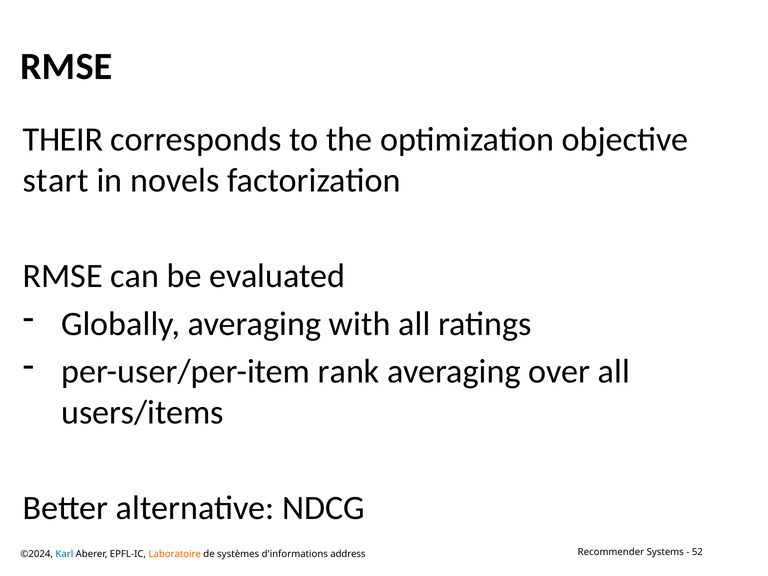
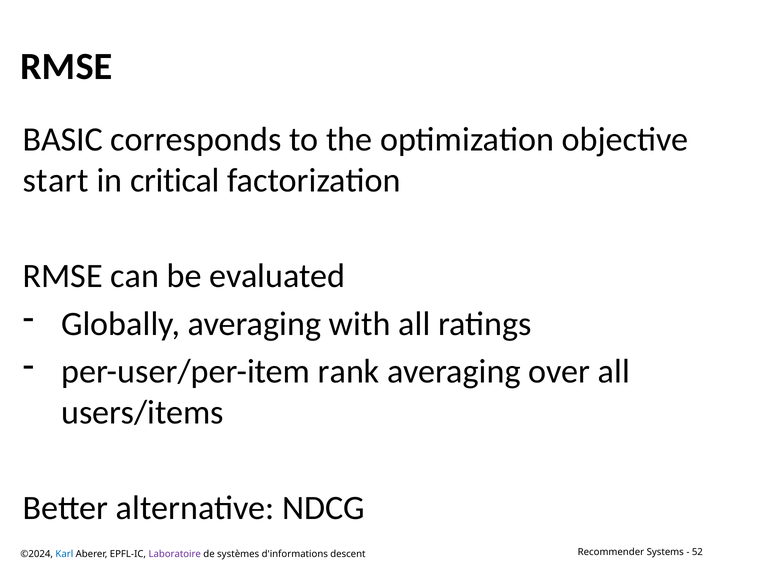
THEIR: THEIR -> BASIC
novels: novels -> critical
Laboratoire colour: orange -> purple
address: address -> descent
